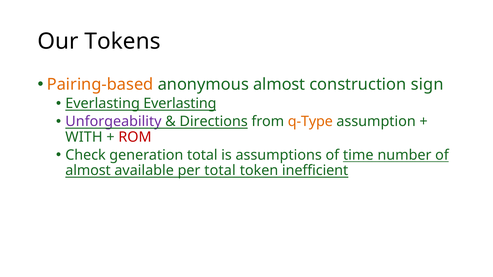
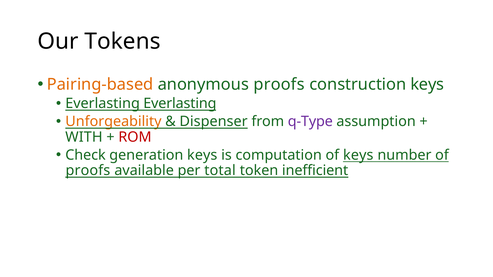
anonymous almost: almost -> proofs
construction sign: sign -> keys
Unforgeability colour: purple -> orange
Directions: Directions -> Dispenser
q-Type colour: orange -> purple
generation total: total -> keys
assumptions: assumptions -> computation
of time: time -> keys
almost at (88, 171): almost -> proofs
